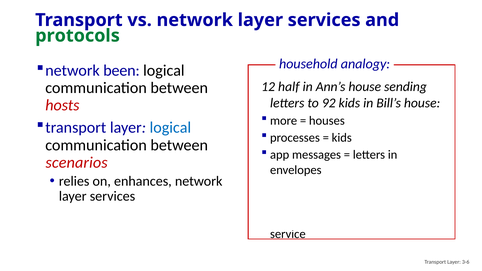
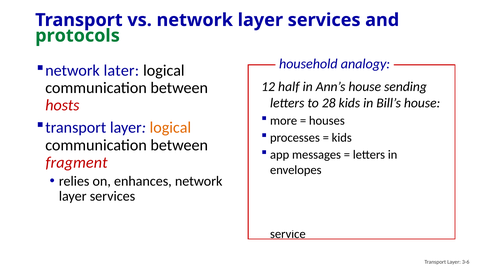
been: been -> later
92: 92 -> 28
logical at (170, 128) colour: blue -> orange
scenarios: scenarios -> fragment
